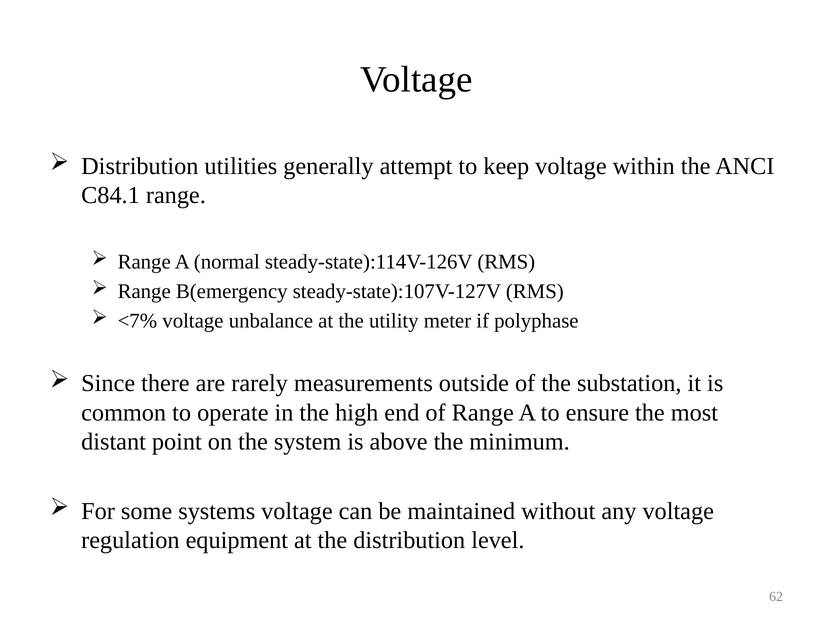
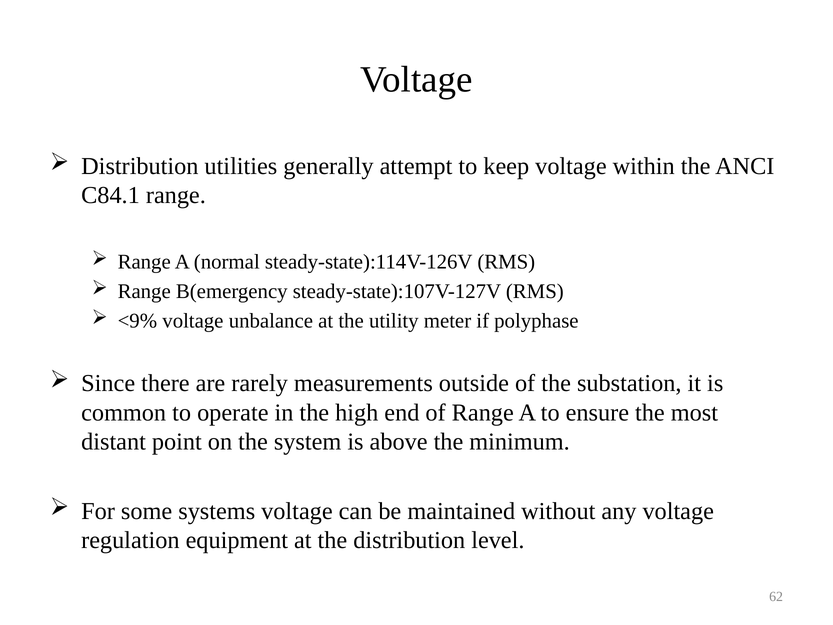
<7%: <7% -> <9%
